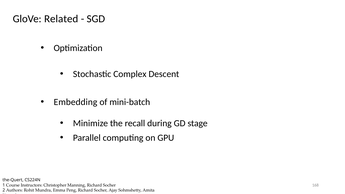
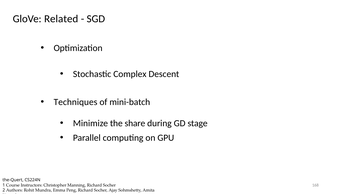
Embedding: Embedding -> Techniques
recall: recall -> share
